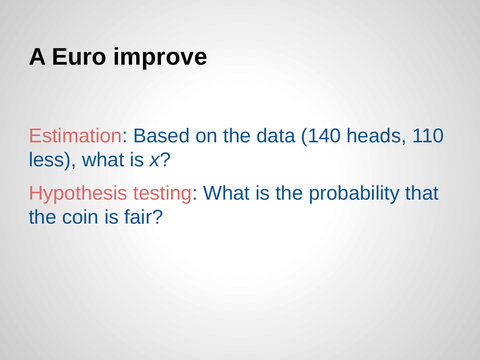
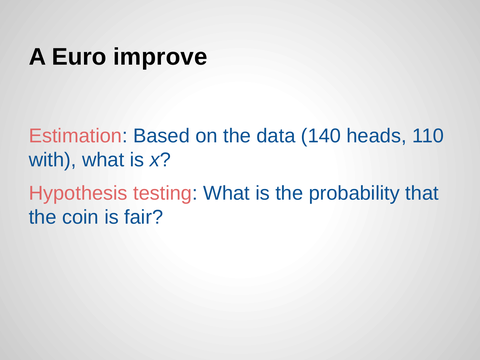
less: less -> with
